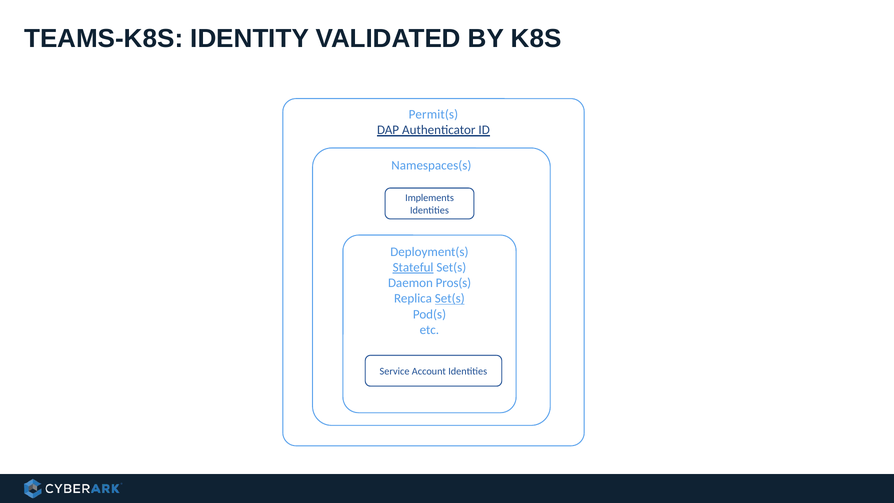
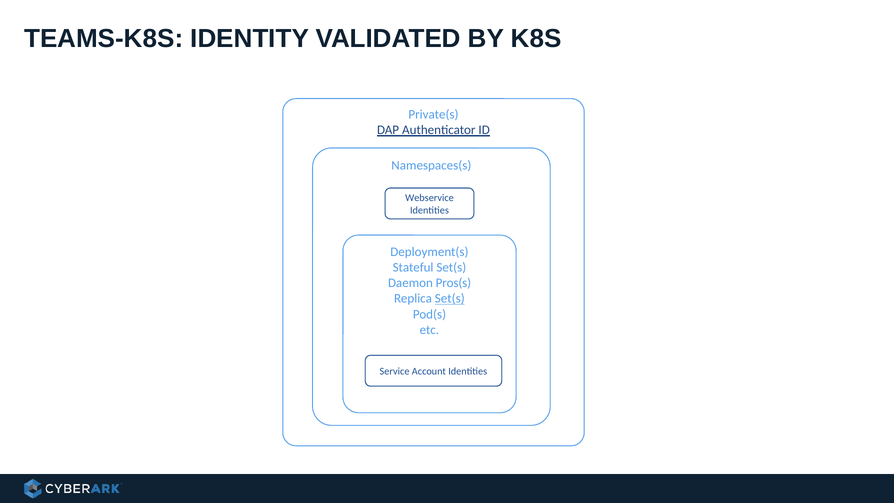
Permit(s: Permit(s -> Private(s
Implements: Implements -> Webservice
Stateful underline: present -> none
